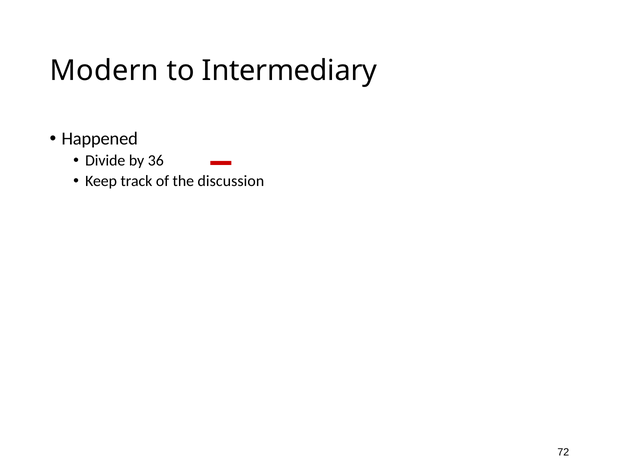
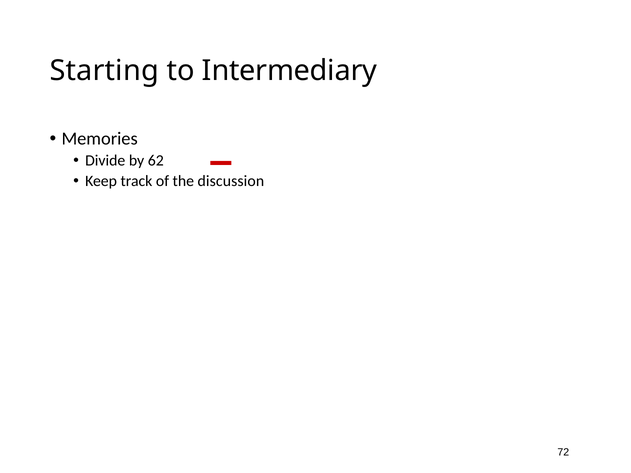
Modern: Modern -> Starting
Happened: Happened -> Memories
36: 36 -> 62
